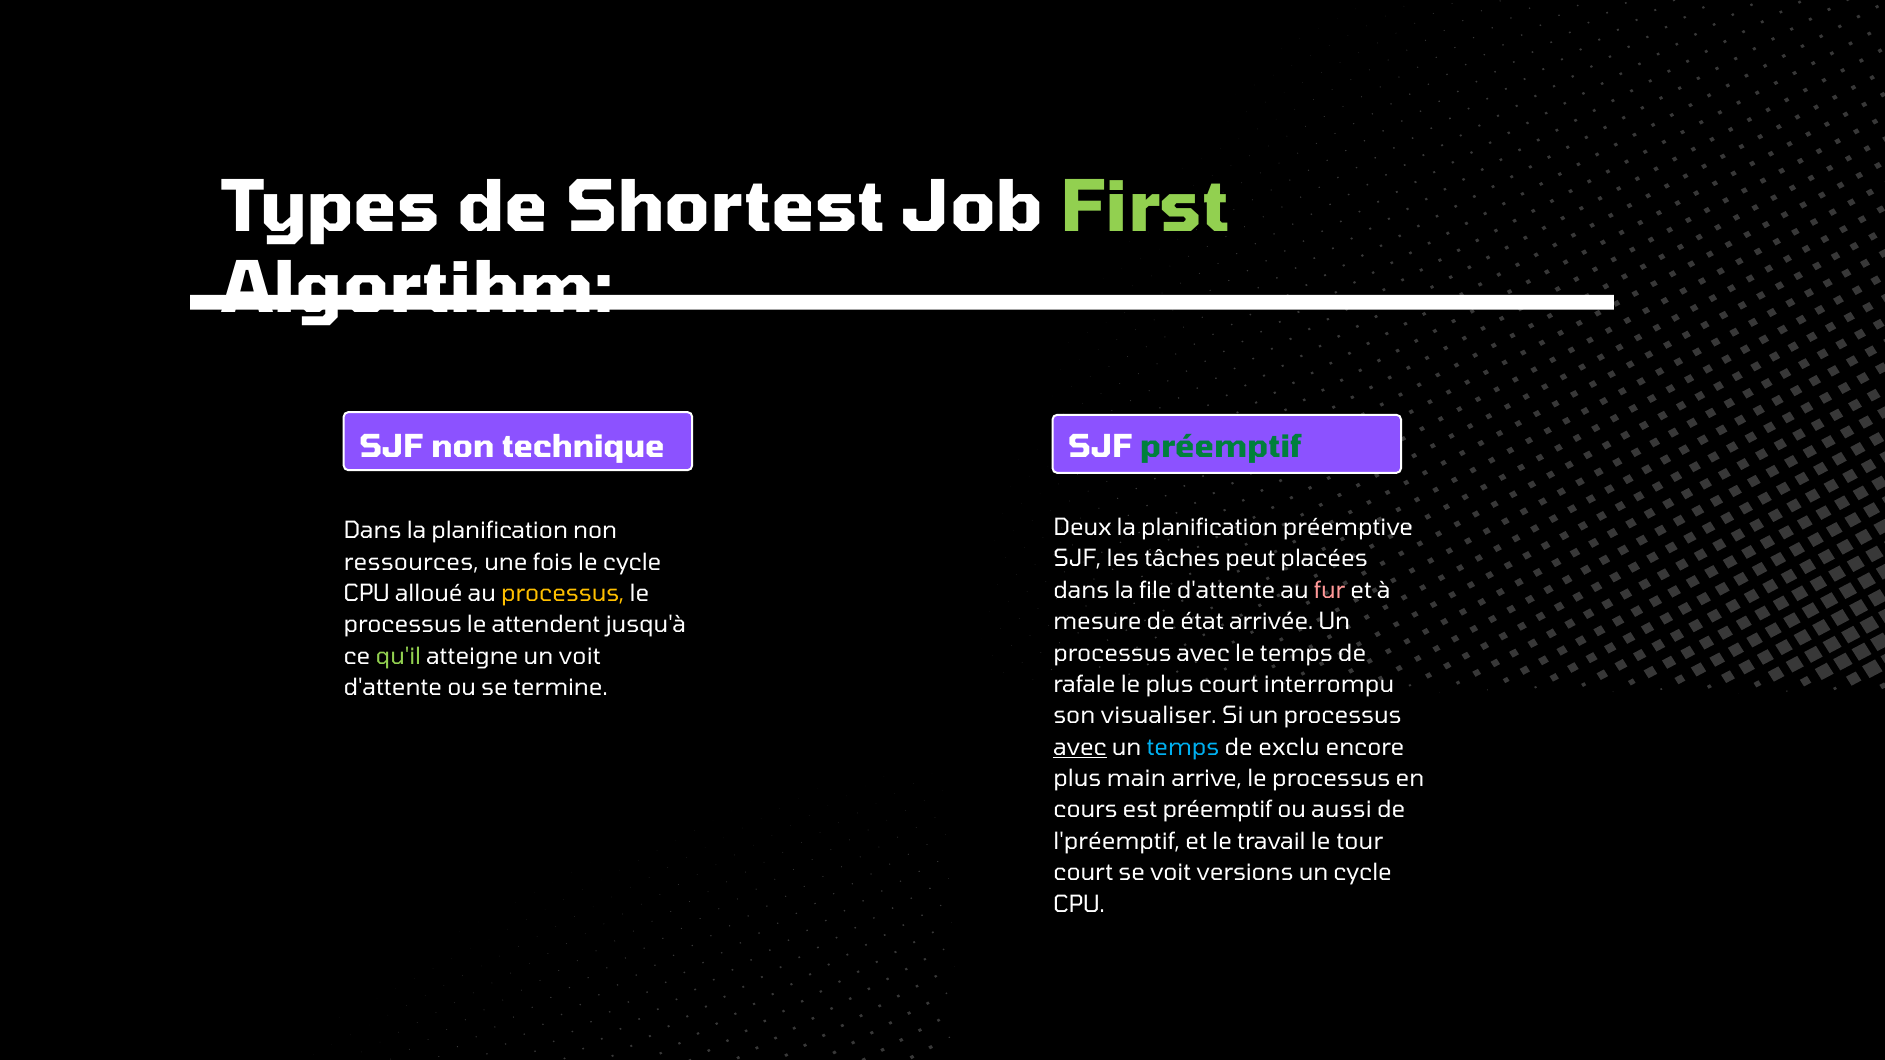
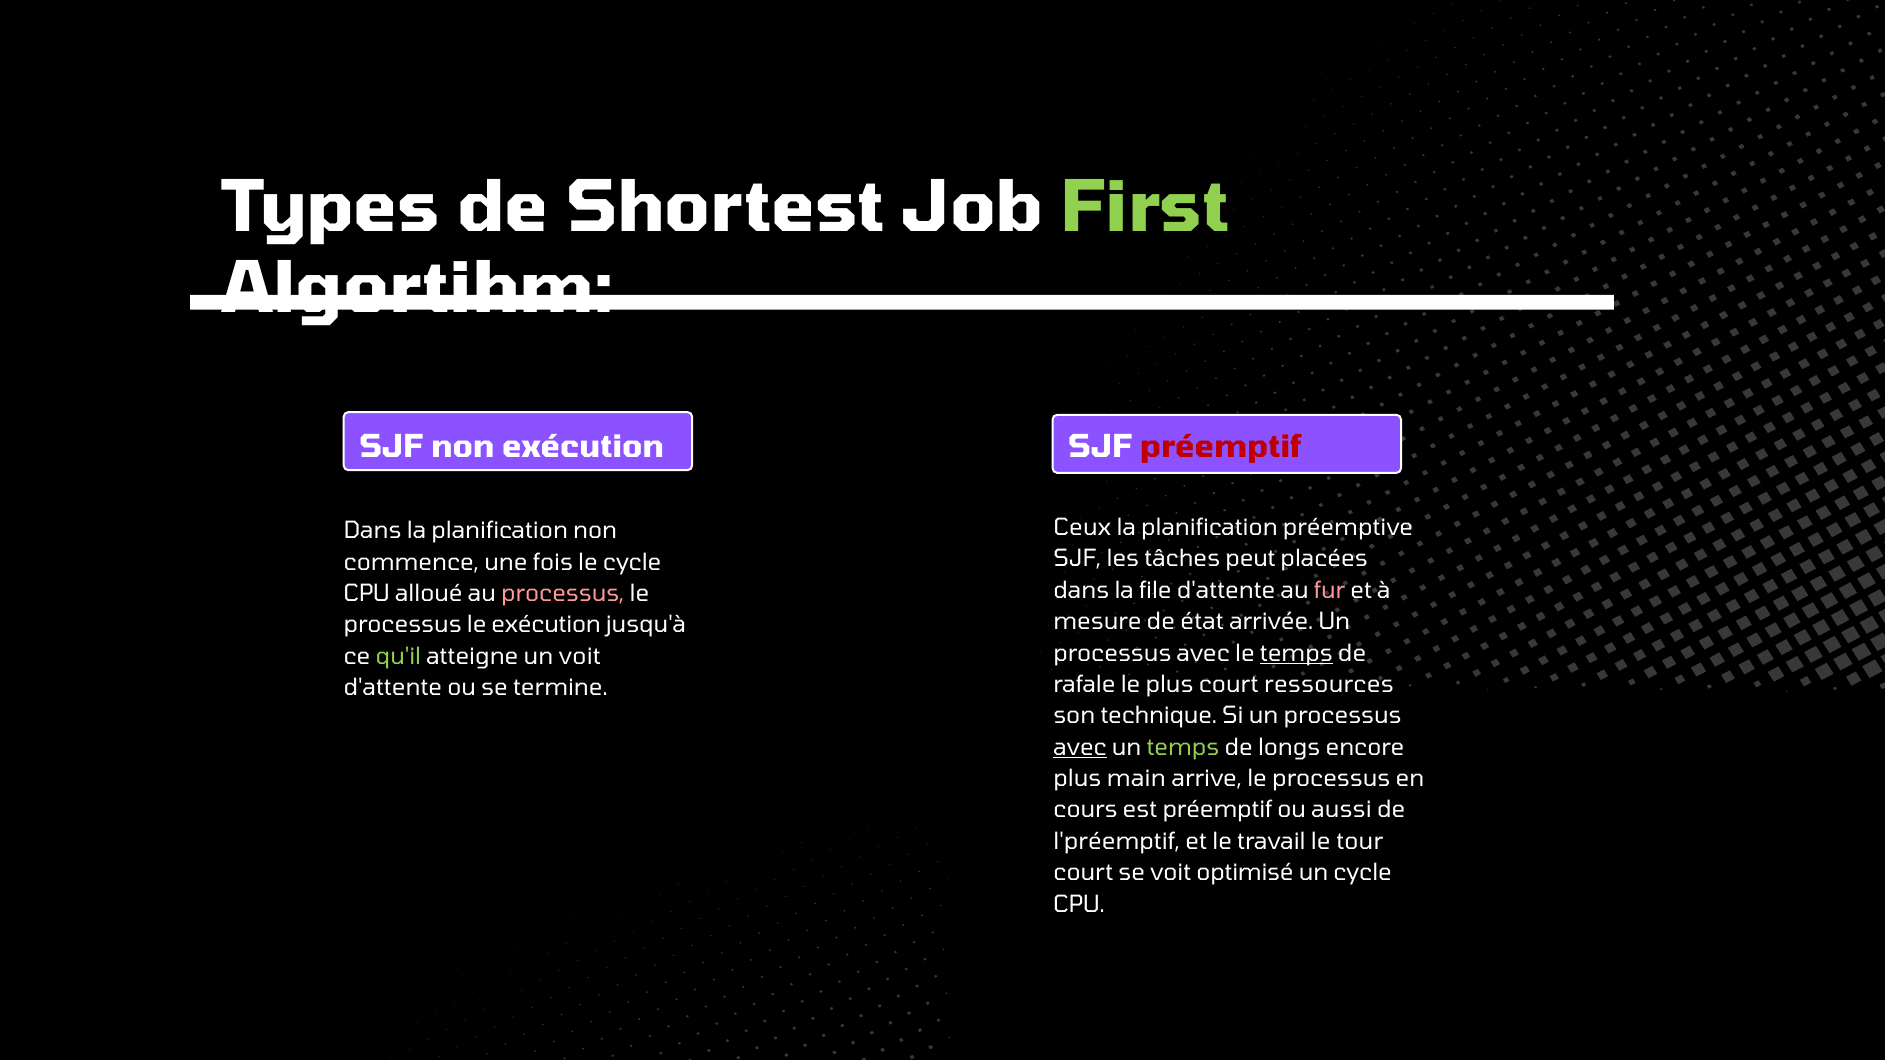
non technique: technique -> exécution
préemptif at (1221, 447) colour: green -> red
Deux: Deux -> Ceux
ressources: ressources -> commence
processus at (563, 594) colour: yellow -> pink
le attendent: attendent -> exécution
temps at (1296, 653) underline: none -> present
interrompu: interrompu -> ressources
visualiser: visualiser -> technique
temps at (1183, 748) colour: light blue -> light green
exclu: exclu -> longs
versions: versions -> optimisé
